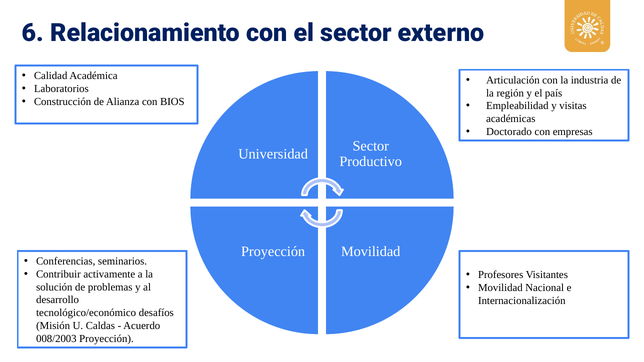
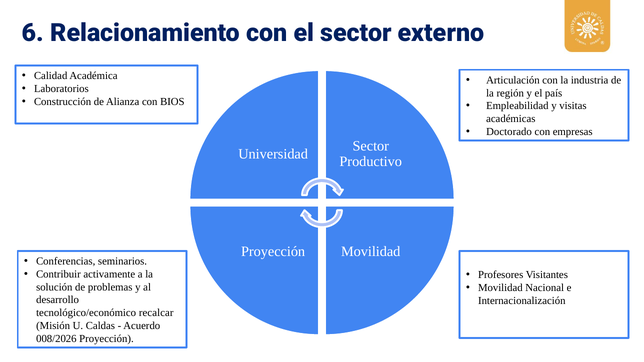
desafíos: desafíos -> recalcar
008/2003: 008/2003 -> 008/2026
